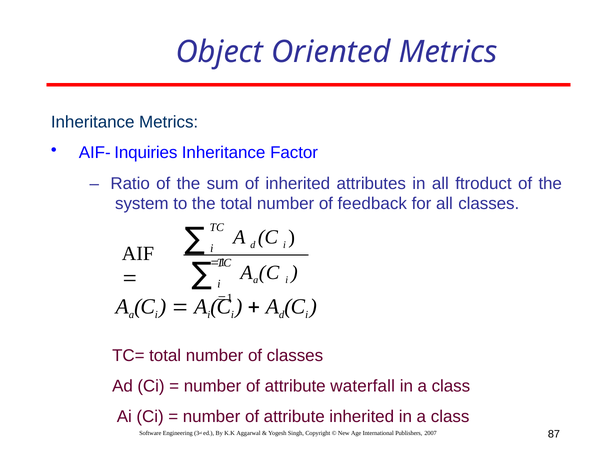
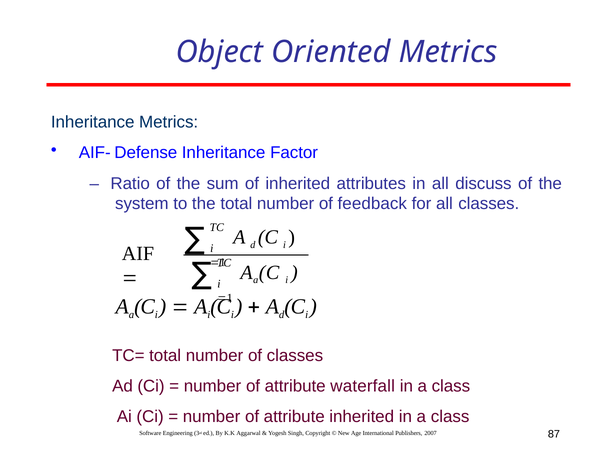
Inquiries: Inquiries -> Defense
ftroduct: ftroduct -> discuss
